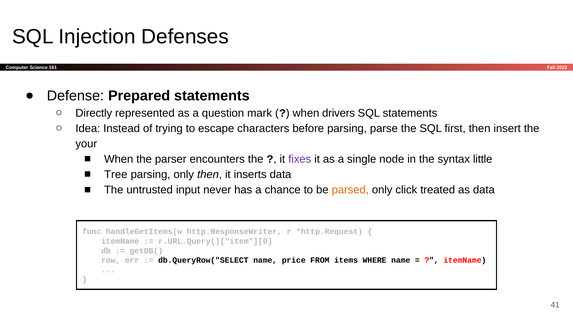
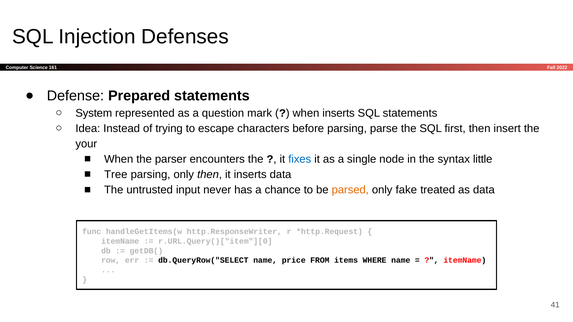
Directly: Directly -> System
when drivers: drivers -> inserts
fixes colour: purple -> blue
click: click -> fake
